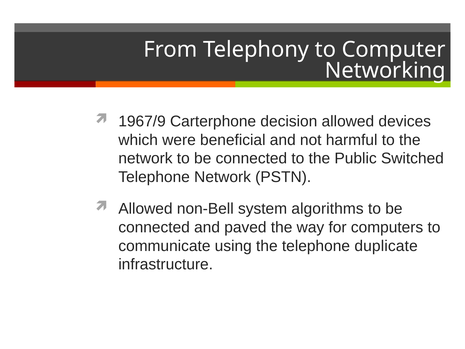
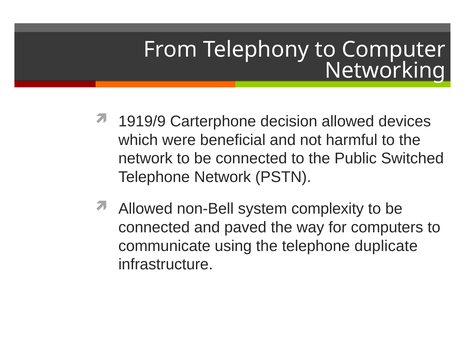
1967/9: 1967/9 -> 1919/9
algorithms: algorithms -> complexity
